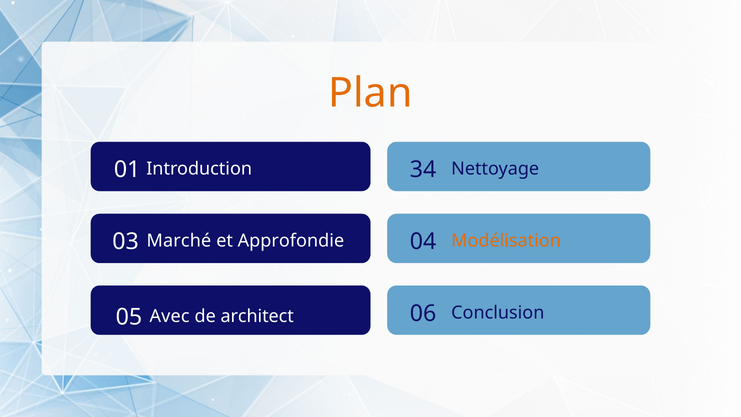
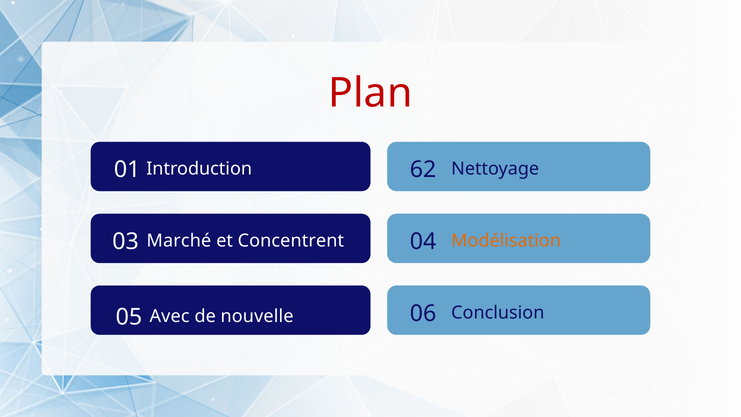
Plan colour: orange -> red
34: 34 -> 62
Approfondie: Approfondie -> Concentrent
architect: architect -> nouvelle
